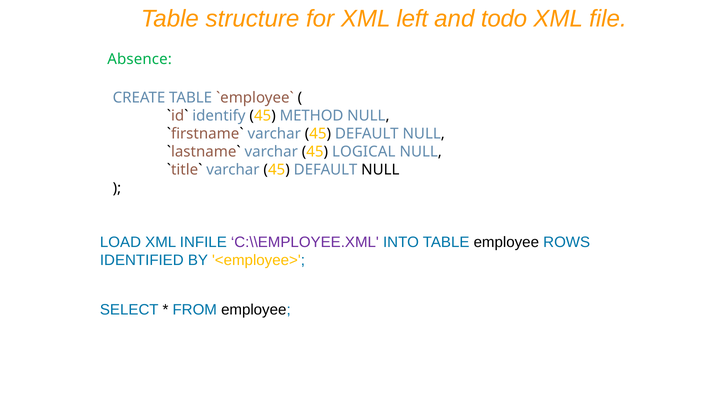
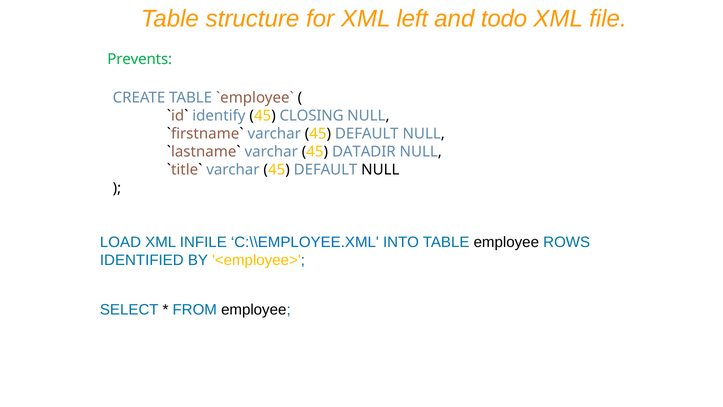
Absence: Absence -> Prevents
METHOD: METHOD -> CLOSING
LOGICAL: LOGICAL -> DATADIR
C:\\EMPLOYEE.XML colour: purple -> blue
